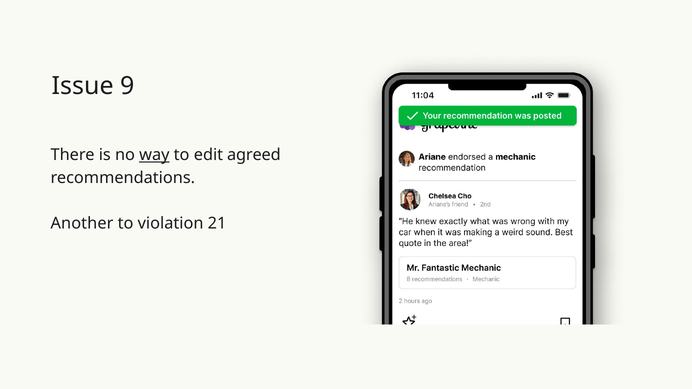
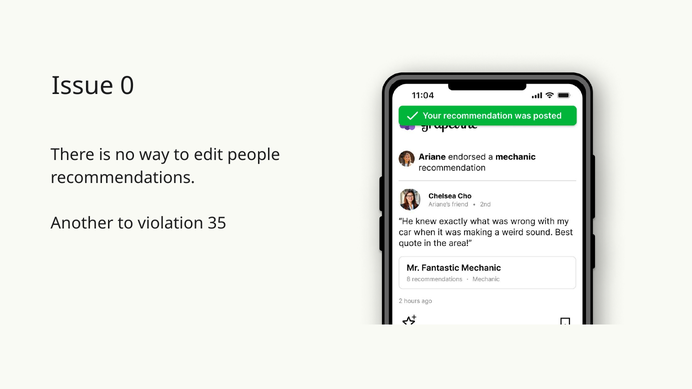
9: 9 -> 0
way underline: present -> none
agreed: agreed -> people
21: 21 -> 35
